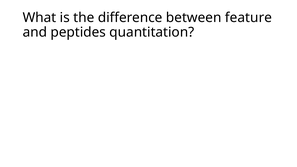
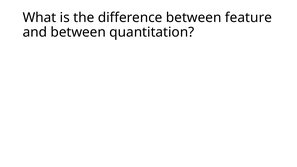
and peptides: peptides -> between
